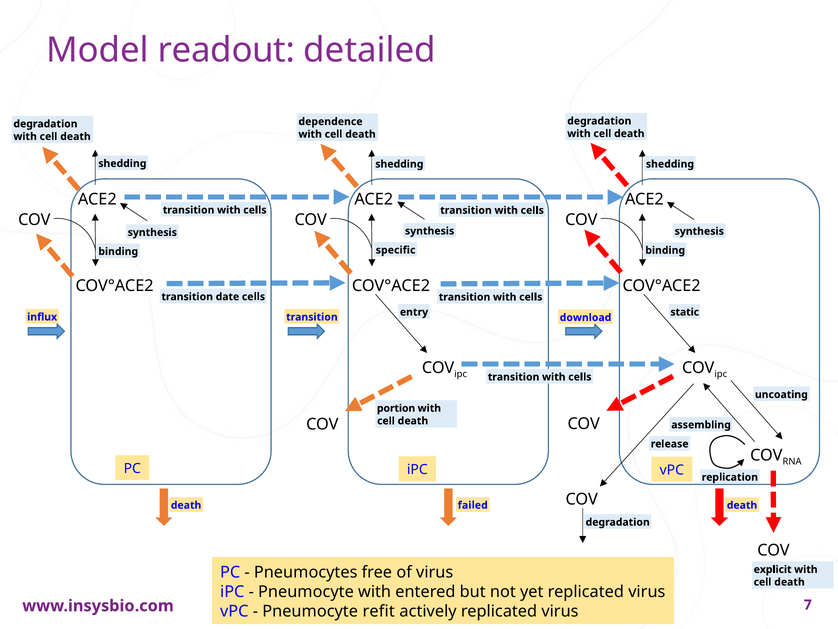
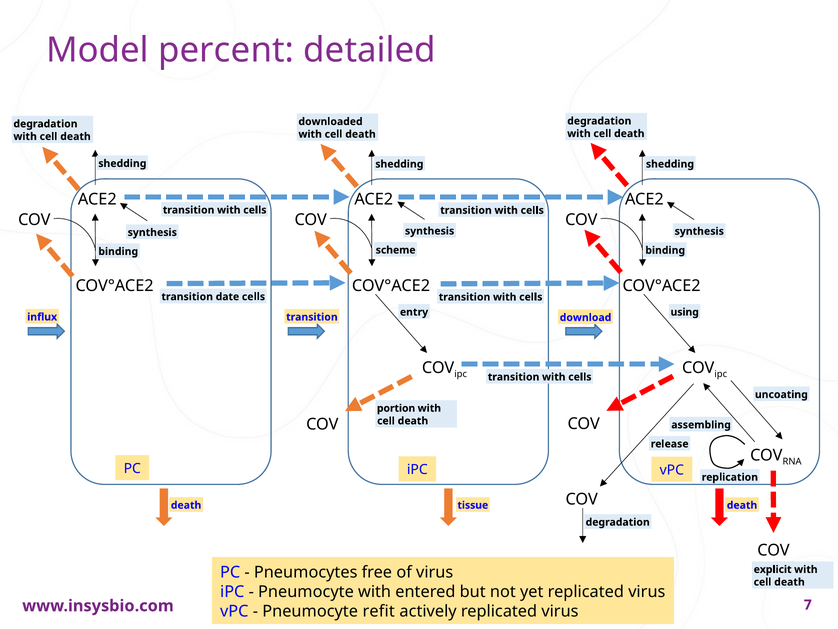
readout: readout -> percent
dependence: dependence -> downloaded
specific: specific -> scheme
static: static -> using
failed: failed -> tissue
